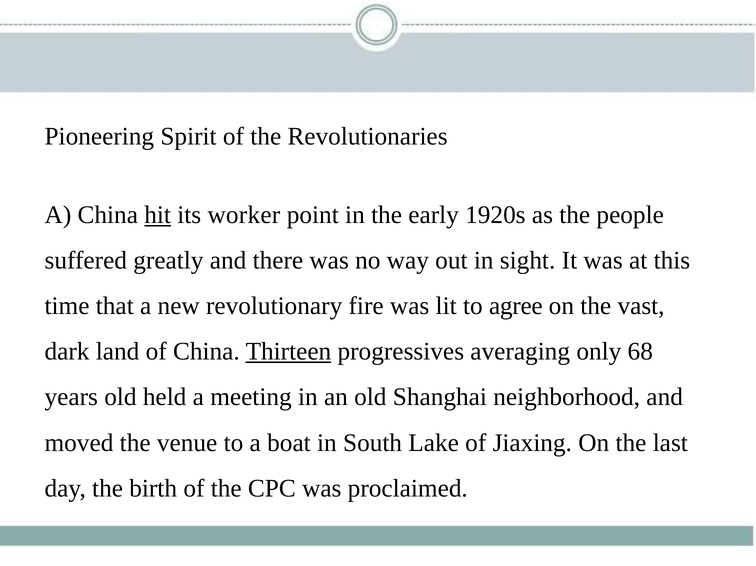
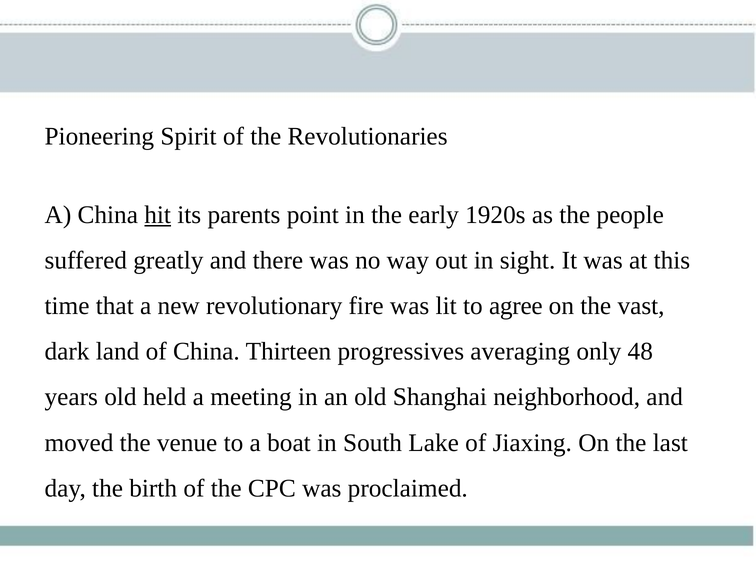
worker: worker -> parents
Thirteen underline: present -> none
68: 68 -> 48
